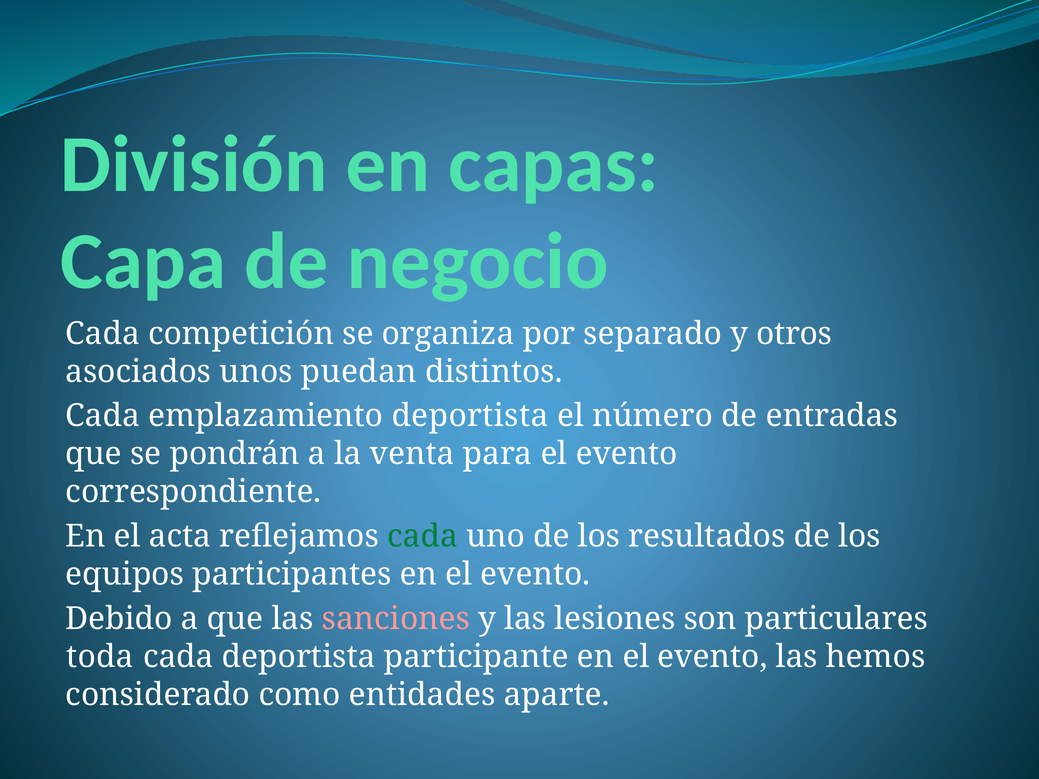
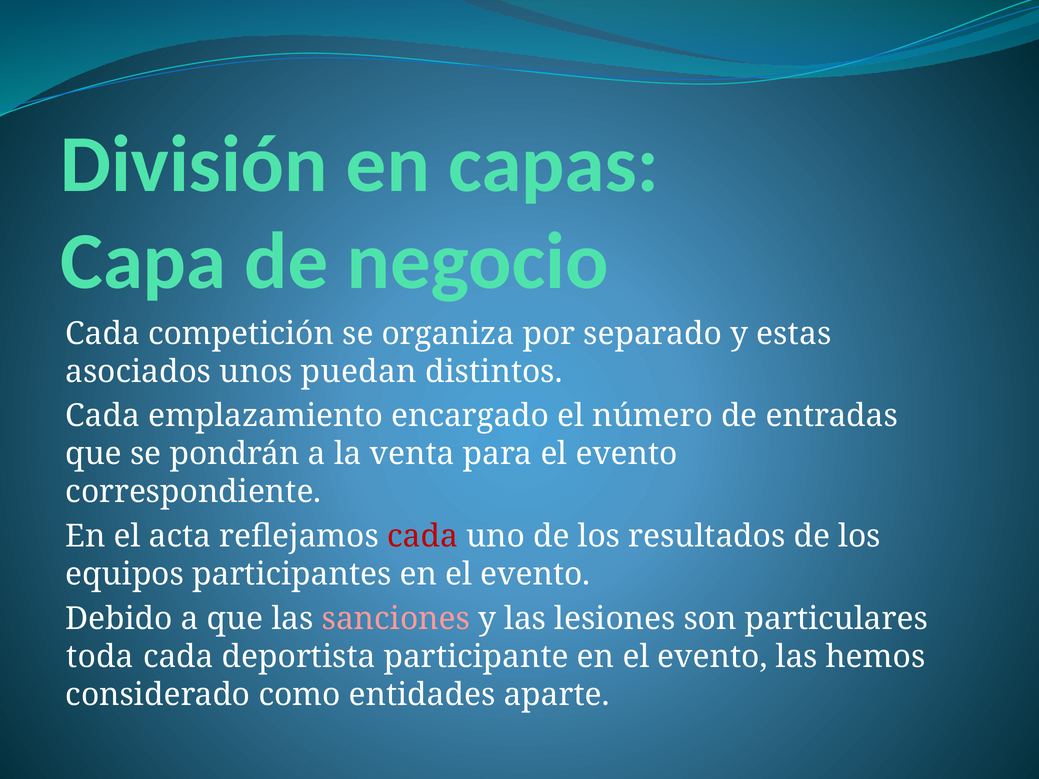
otros: otros -> estas
emplazamiento deportista: deportista -> encargado
cada at (423, 537) colour: green -> red
